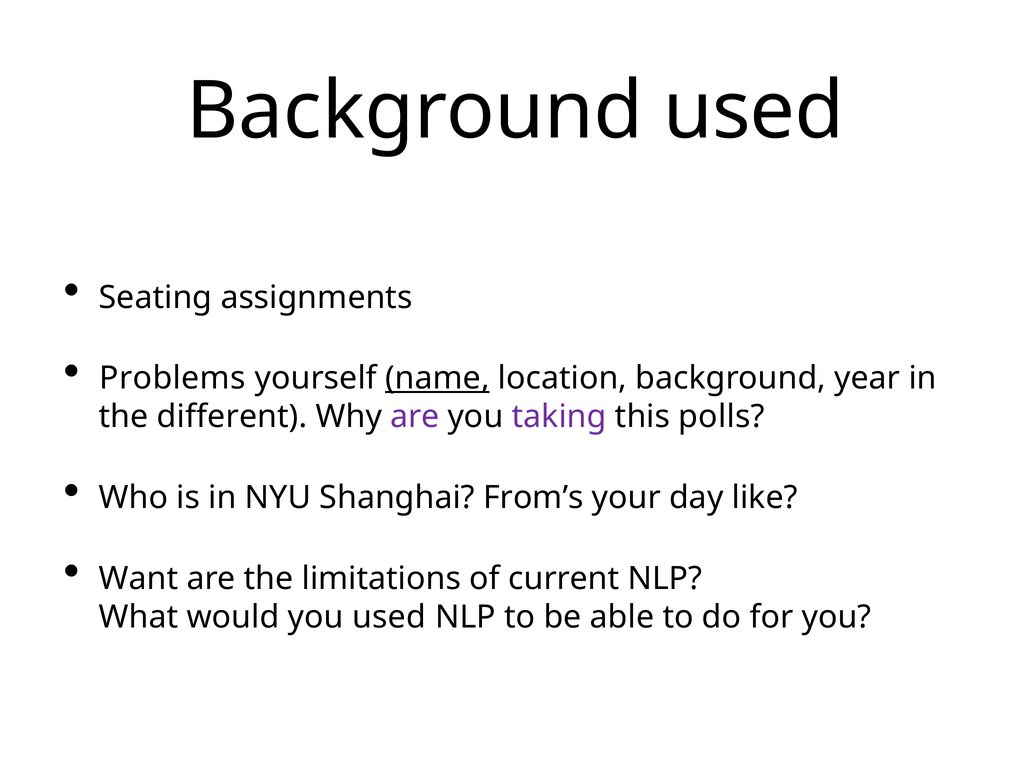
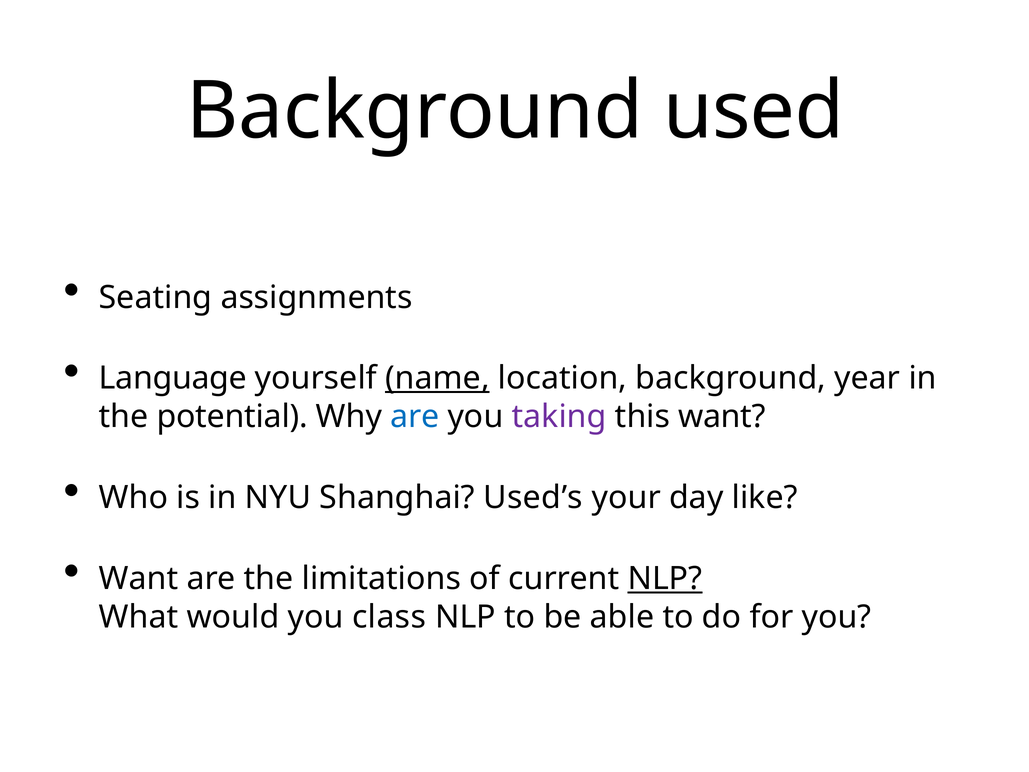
Problems: Problems -> Language
different: different -> potential
are at (415, 417) colour: purple -> blue
this polls: polls -> want
From’s: From’s -> Used’s
NLP at (665, 578) underline: none -> present
you used: used -> class
